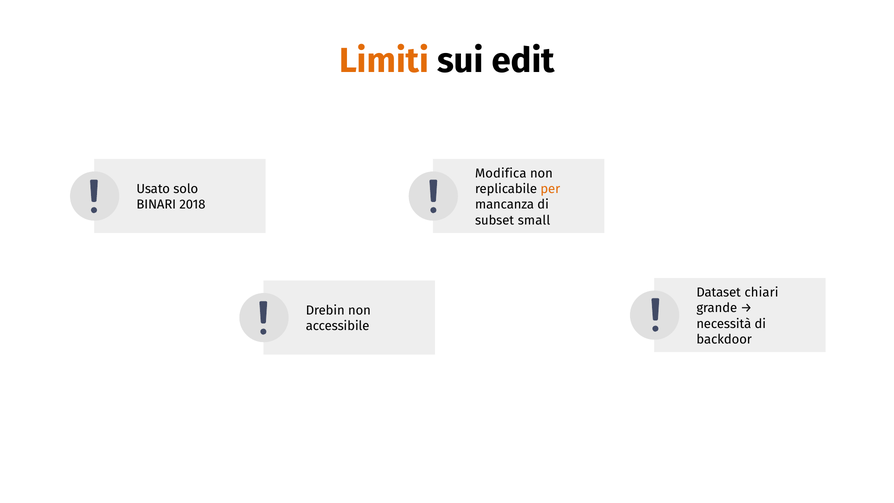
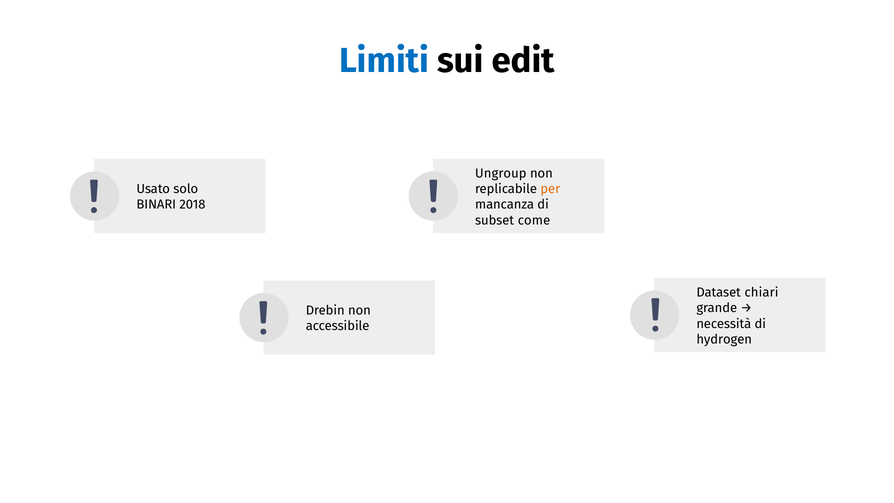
Limiti colour: orange -> blue
Modifica: Modifica -> Ungroup
small: small -> come
backdoor: backdoor -> hydrogen
